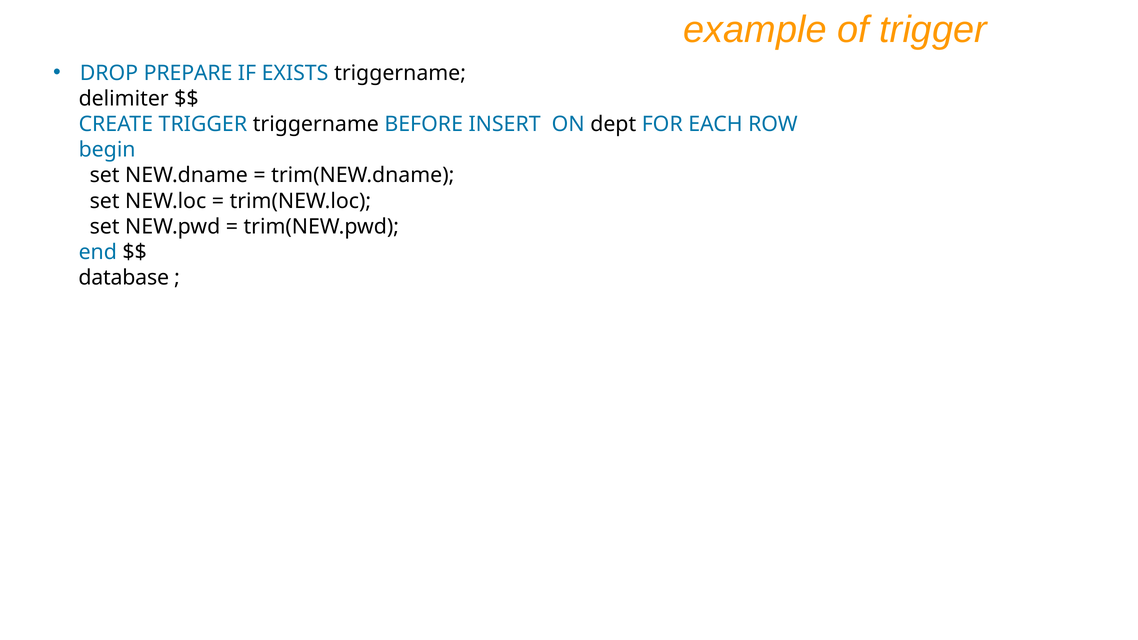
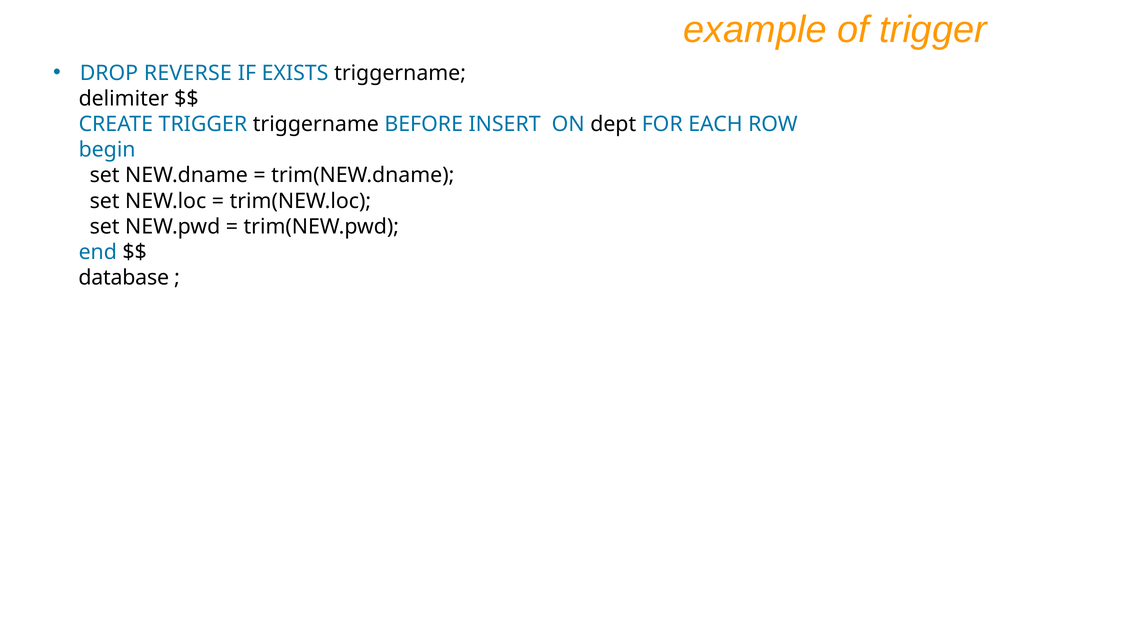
PREPARE: PREPARE -> REVERSE
